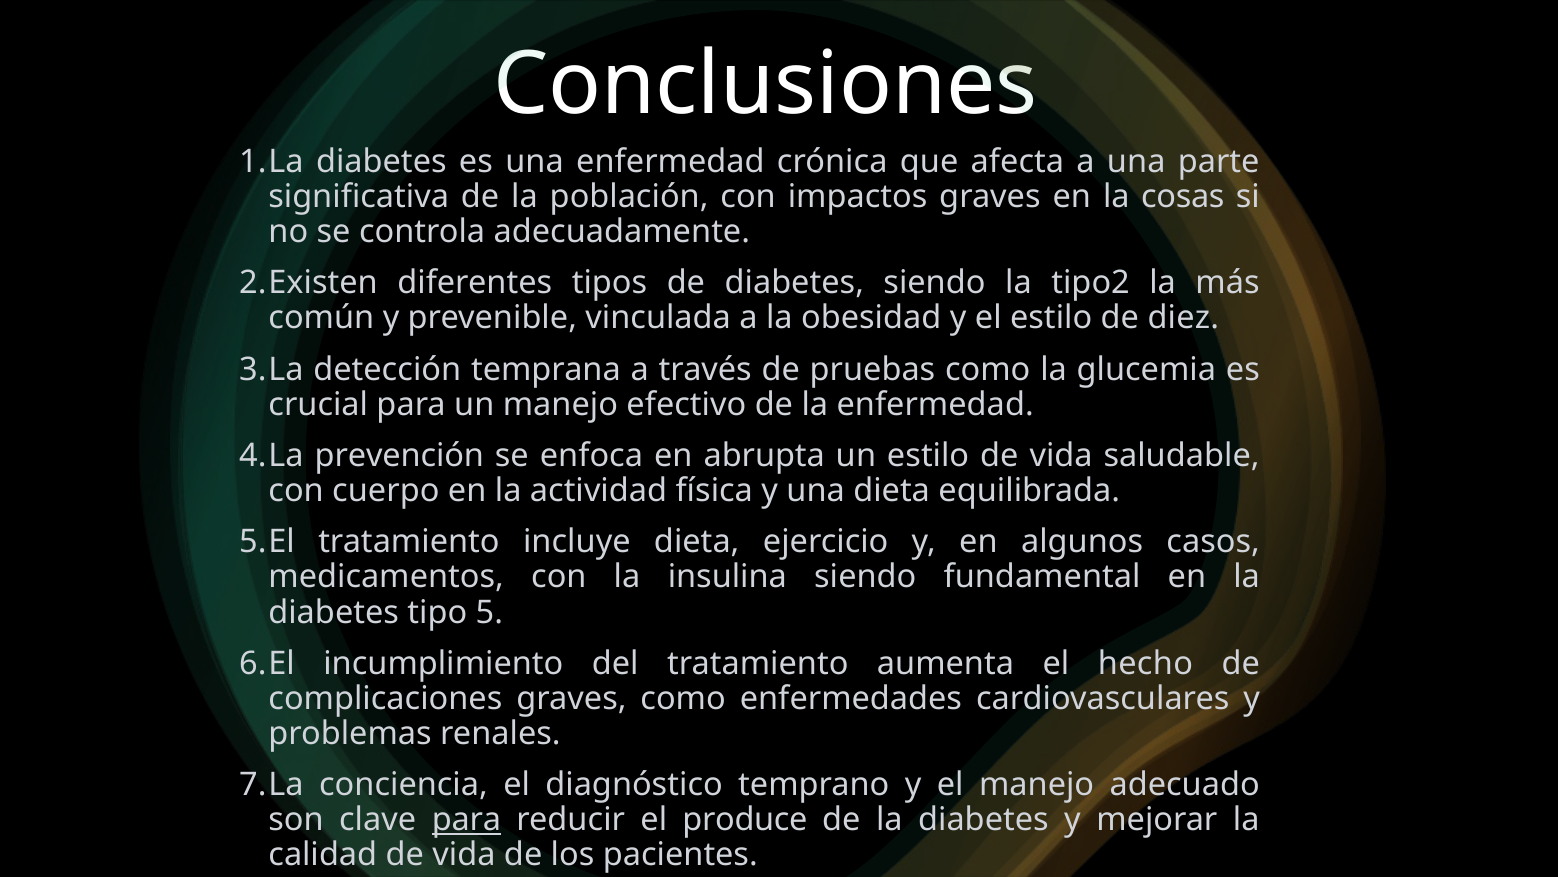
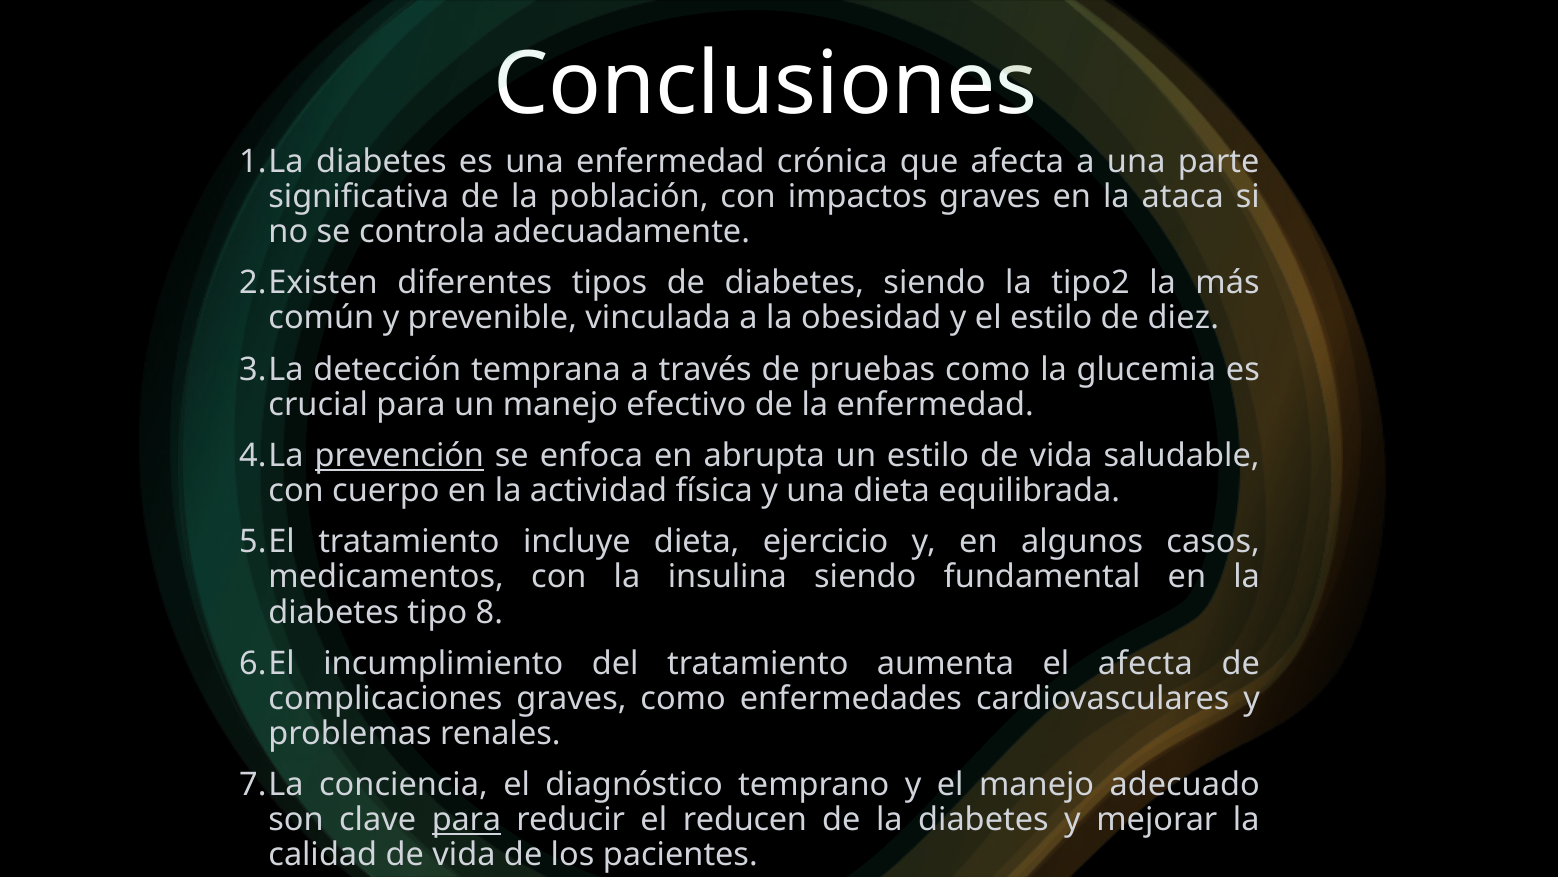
cosas: cosas -> ataca
prevención underline: none -> present
5: 5 -> 8
el hecho: hecho -> afecta
produce: produce -> reducen
